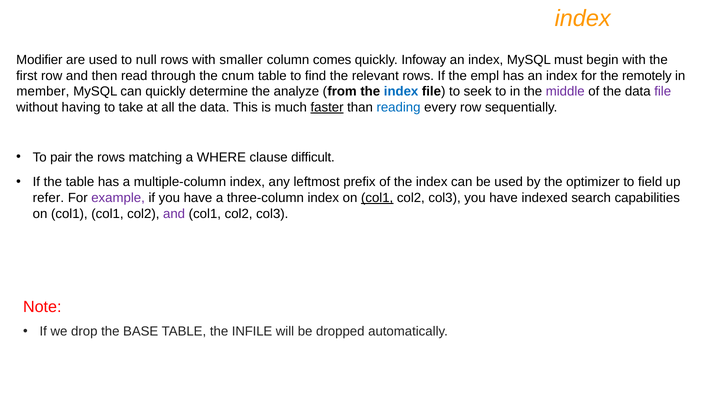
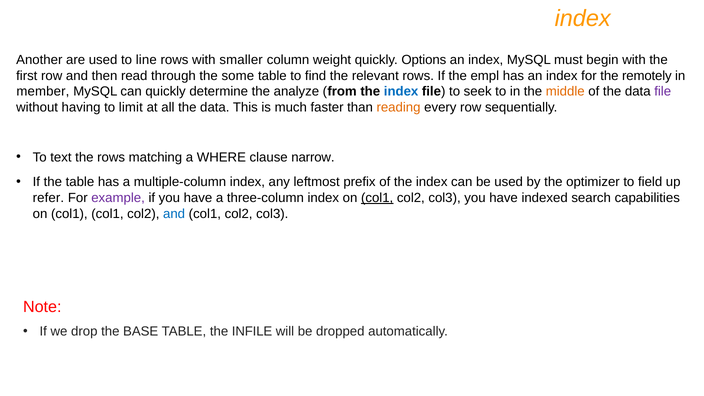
Modifier: Modifier -> Another
null: null -> line
comes: comes -> weight
Infoway: Infoway -> Options
cnum: cnum -> some
middle colour: purple -> orange
take: take -> limit
faster underline: present -> none
reading colour: blue -> orange
pair: pair -> text
difficult: difficult -> narrow
and at (174, 214) colour: purple -> blue
